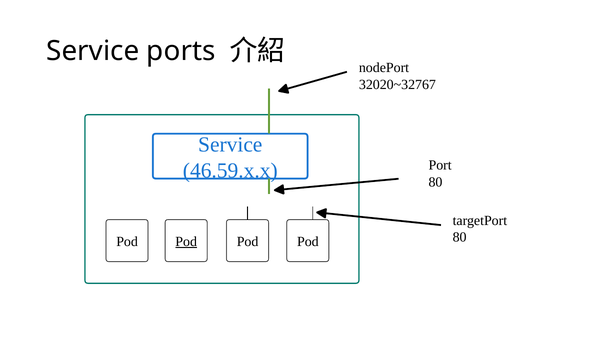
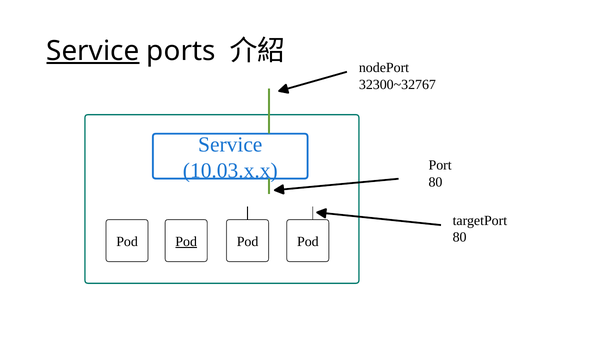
Service at (93, 51) underline: none -> present
32020~32767: 32020~32767 -> 32300~32767
46.59.x.x: 46.59.x.x -> 10.03.x.x
